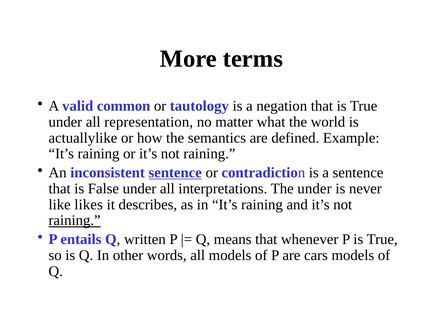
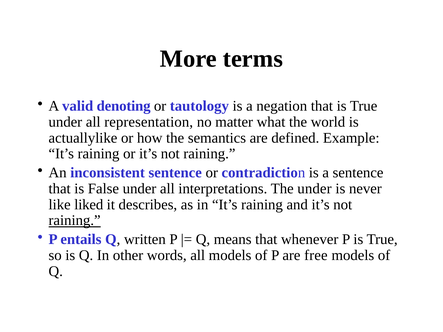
common: common -> denoting
sentence at (175, 173) underline: present -> none
likes: likes -> liked
cars: cars -> free
